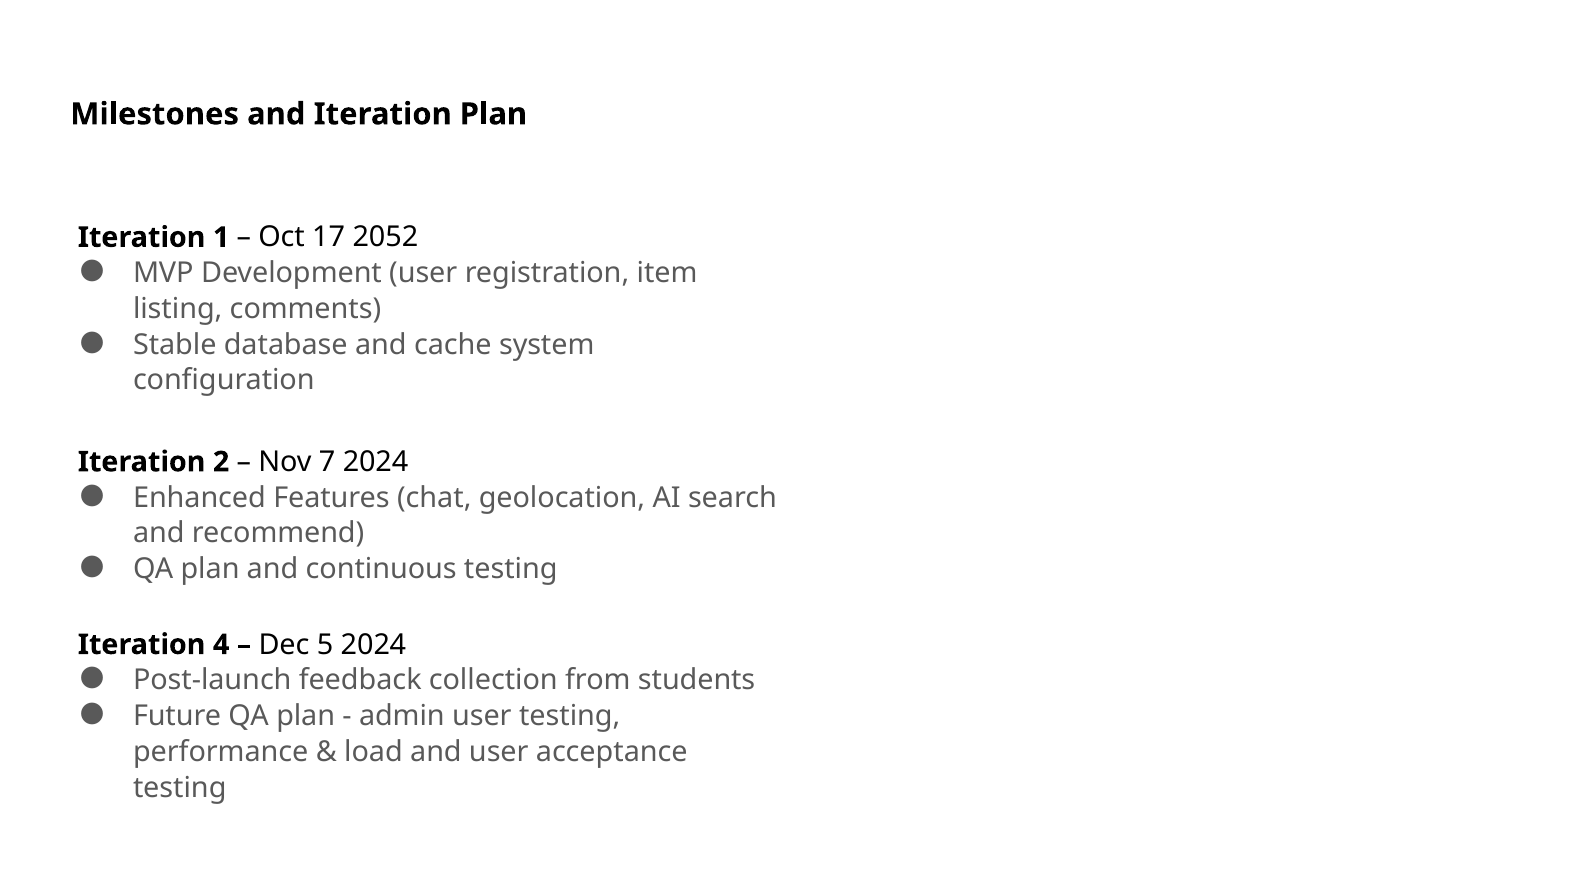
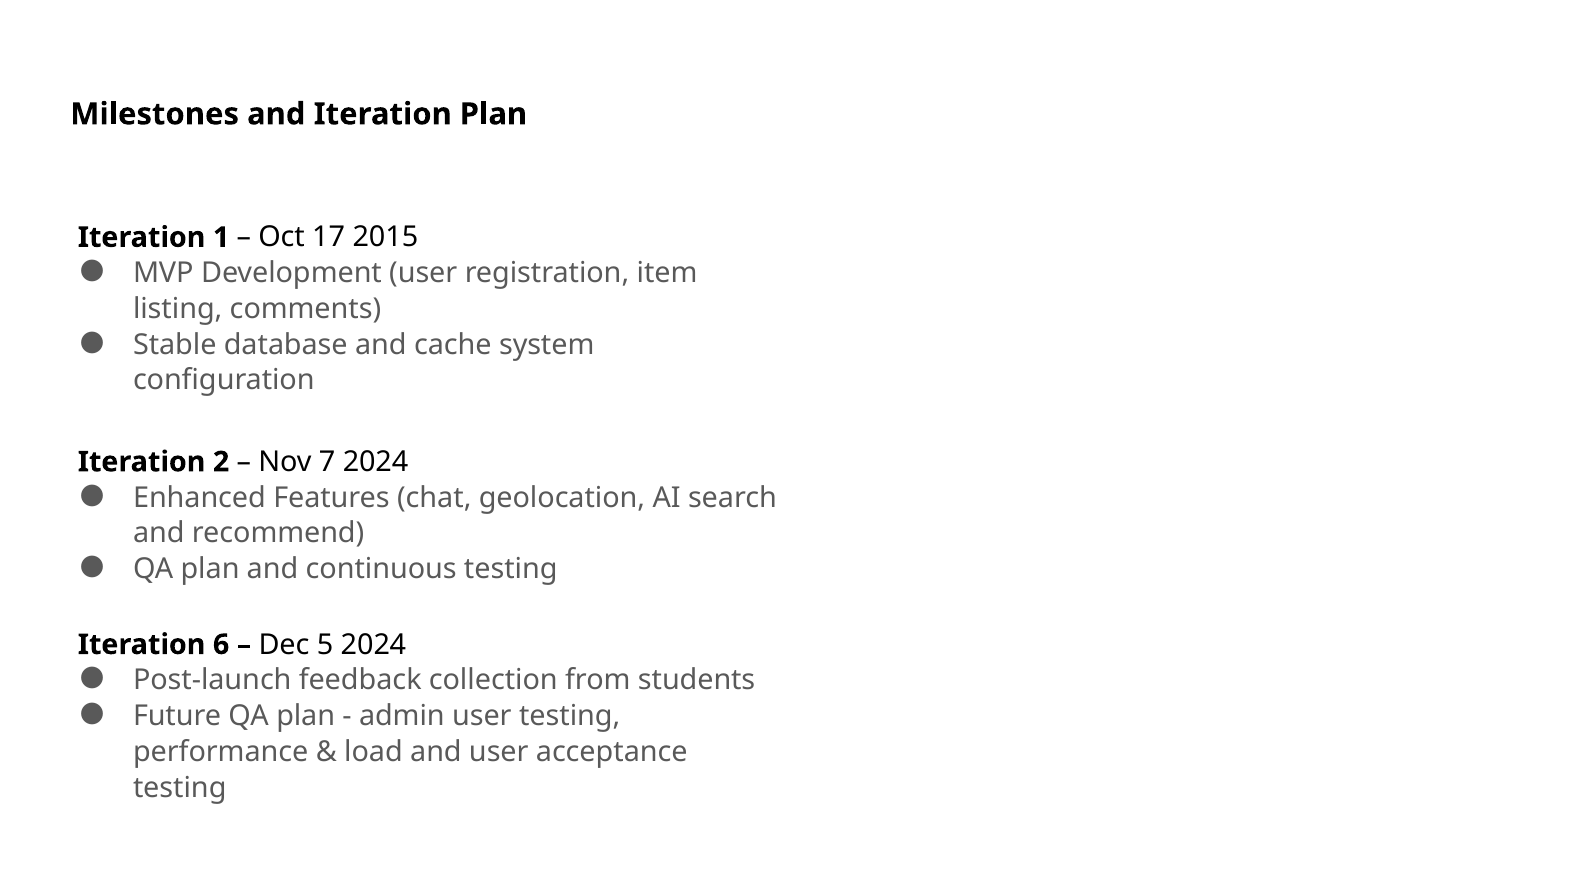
2052: 2052 -> 2015
4: 4 -> 6
